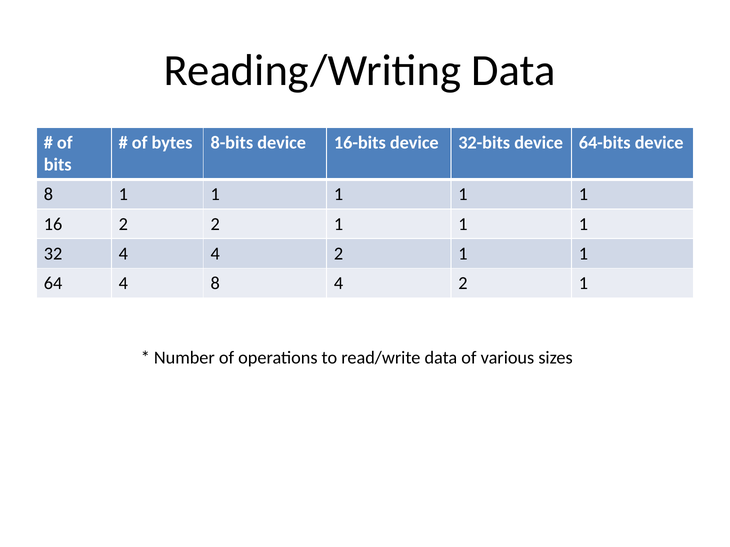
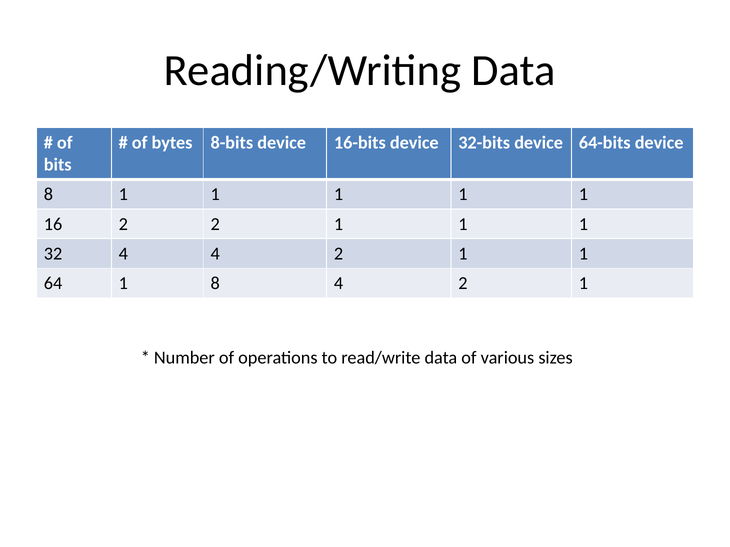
64 4: 4 -> 1
